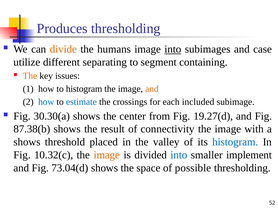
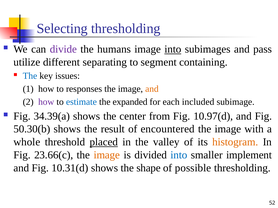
Produces: Produces -> Selecting
divide colour: orange -> purple
case: case -> pass
The at (30, 76) colour: orange -> blue
to histogram: histogram -> responses
how at (46, 102) colour: blue -> purple
crossings: crossings -> expanded
30.30(a: 30.30(a -> 34.39(a
19.27(d: 19.27(d -> 10.97(d
87.38(b: 87.38(b -> 50.30(b
connectivity: connectivity -> encountered
shows at (27, 142): shows -> whole
placed underline: none -> present
histogram at (235, 142) colour: blue -> orange
10.32(c: 10.32(c -> 23.66(c
73.04(d: 73.04(d -> 10.31(d
space: space -> shape
